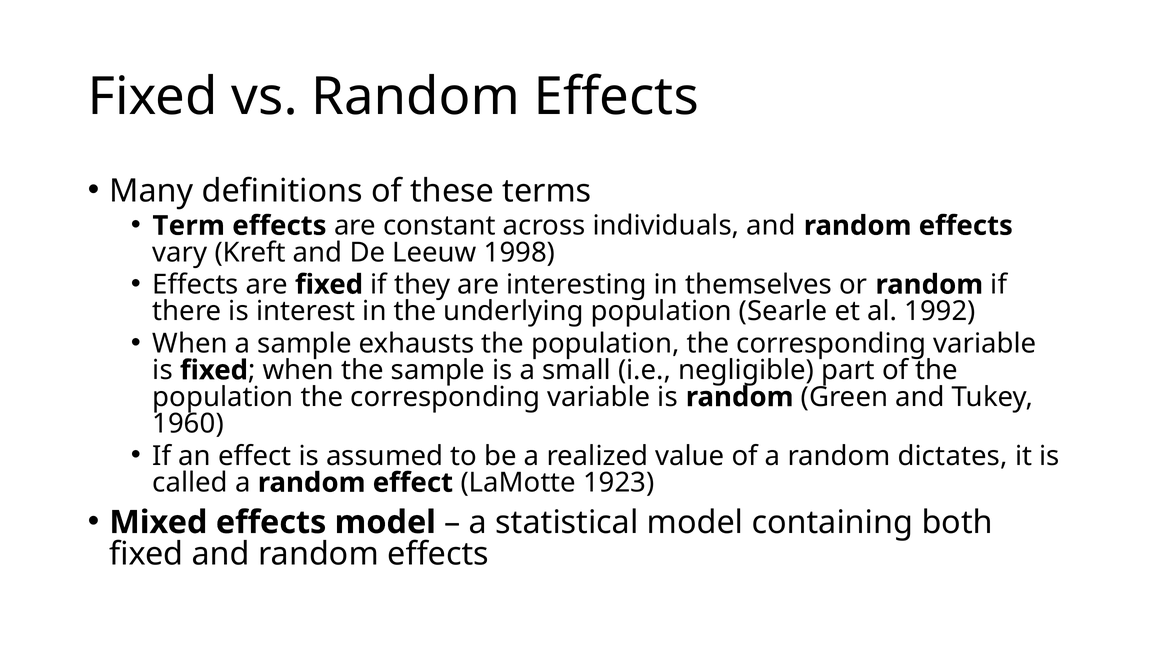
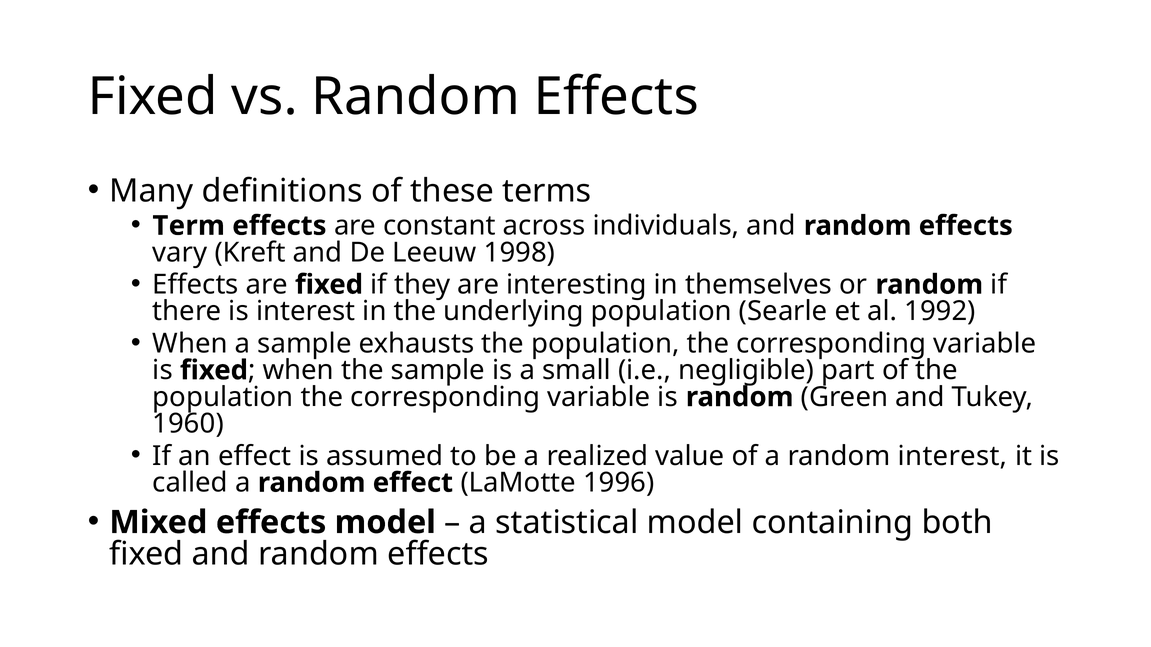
random dictates: dictates -> interest
1923: 1923 -> 1996
